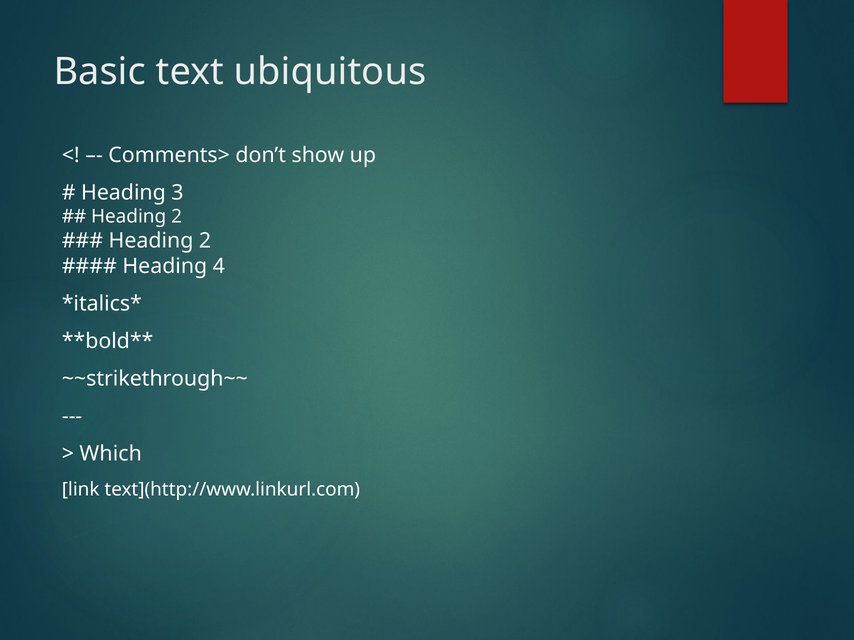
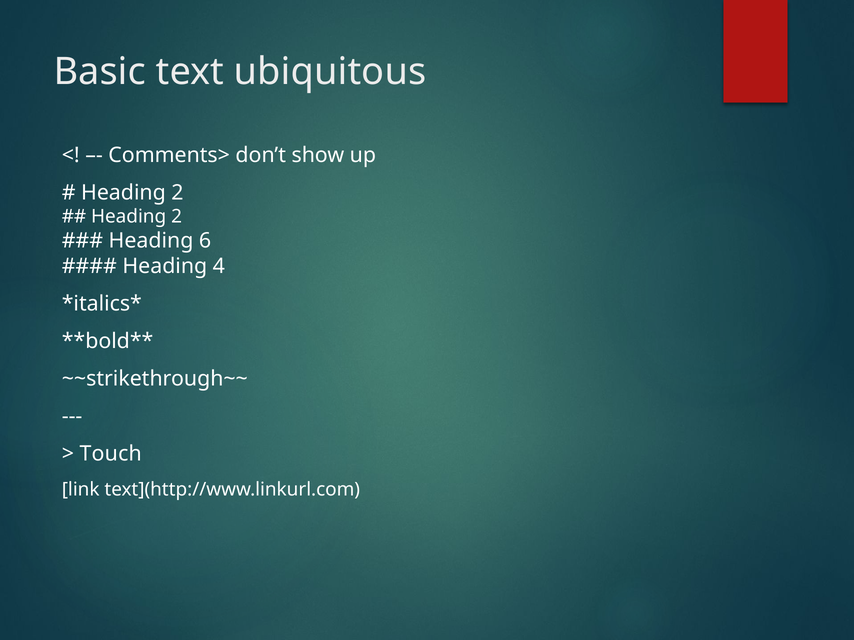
3 at (177, 193): 3 -> 2
2 at (205, 241): 2 -> 6
Which: Which -> Touch
